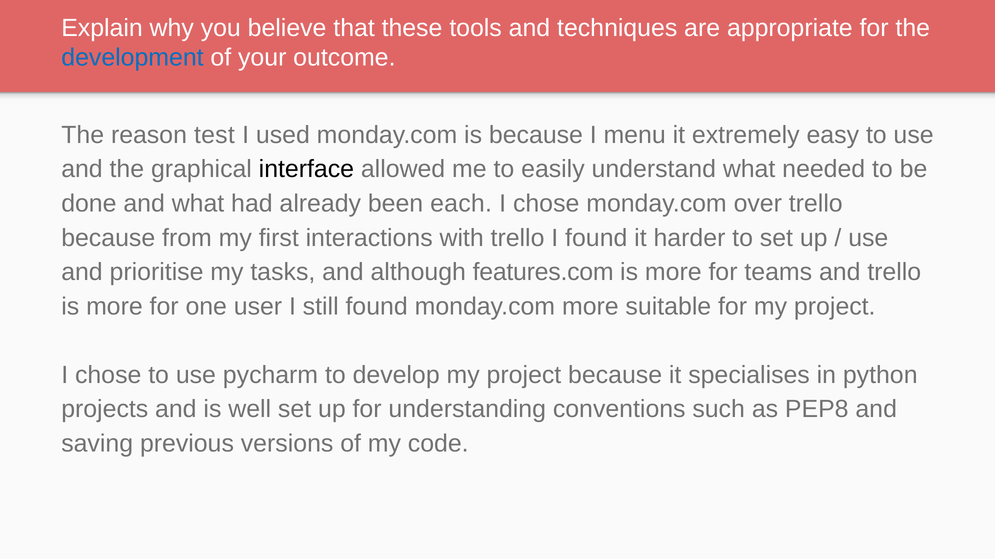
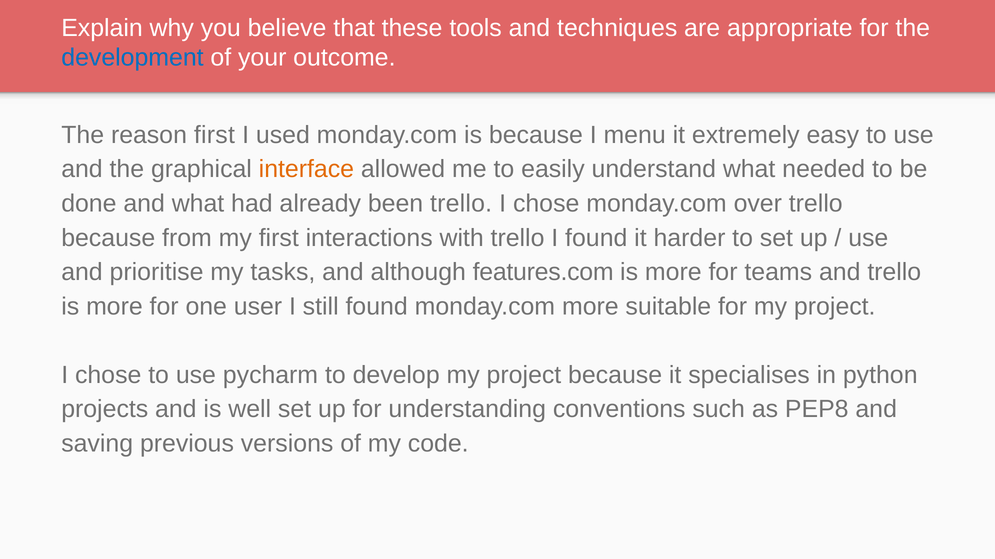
reason test: test -> first
interface colour: black -> orange
been each: each -> trello
